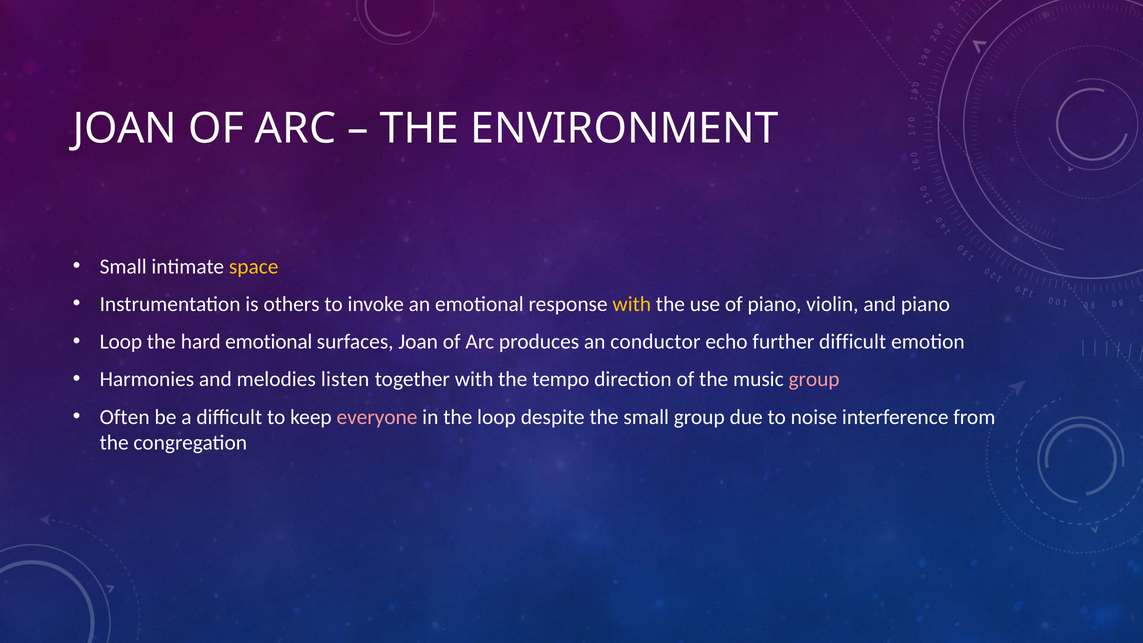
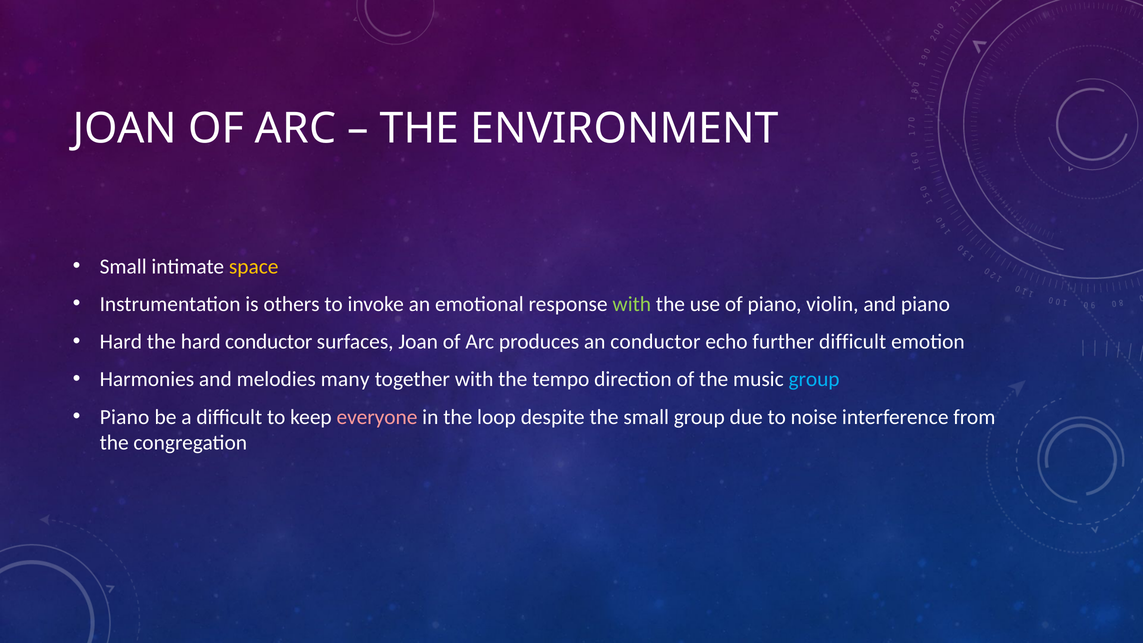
with at (632, 304) colour: yellow -> light green
Loop at (121, 342): Loop -> Hard
hard emotional: emotional -> conductor
listen: listen -> many
group at (814, 379) colour: pink -> light blue
Often at (125, 417): Often -> Piano
